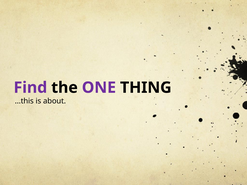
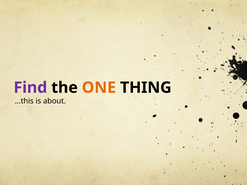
ONE colour: purple -> orange
